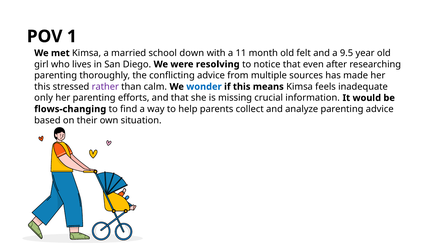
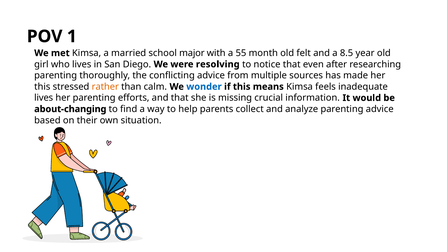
down: down -> major
11: 11 -> 55
9.5: 9.5 -> 8.5
rather colour: purple -> orange
only at (44, 98): only -> lives
flows-changing: flows-changing -> about-changing
